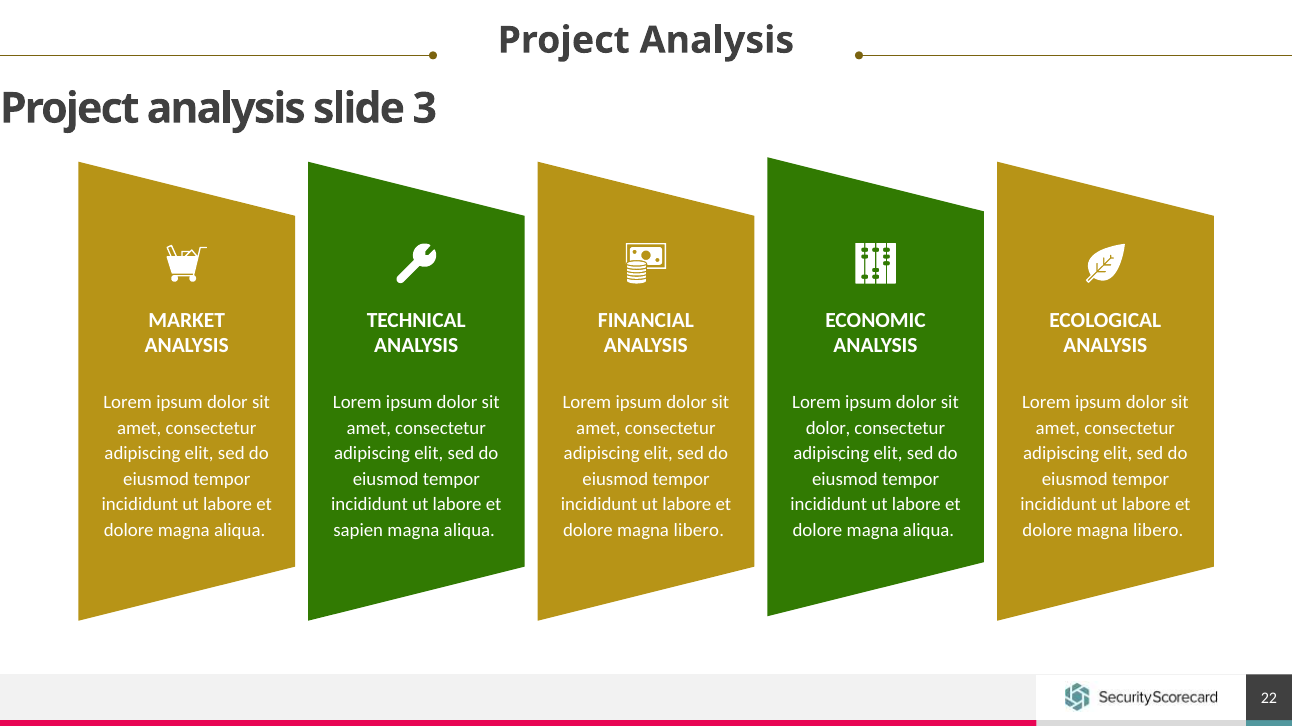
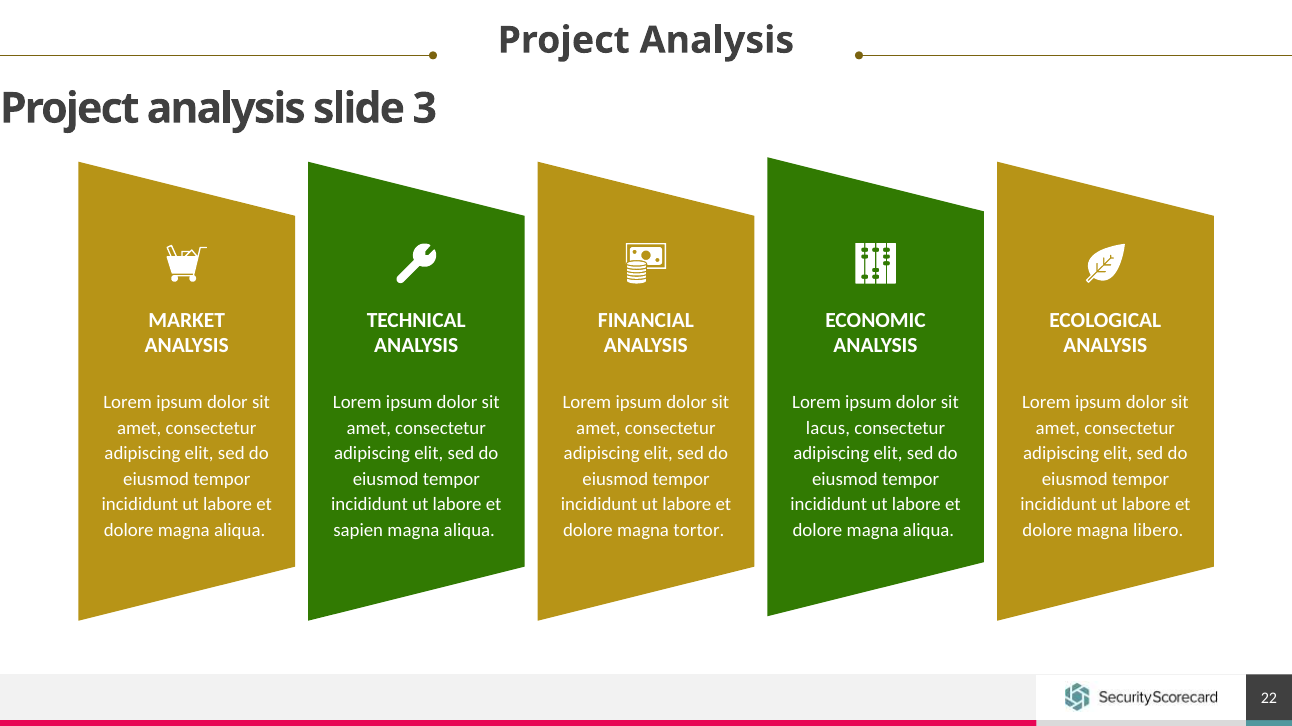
dolor at (828, 428): dolor -> lacus
libero at (699, 531): libero -> tortor
